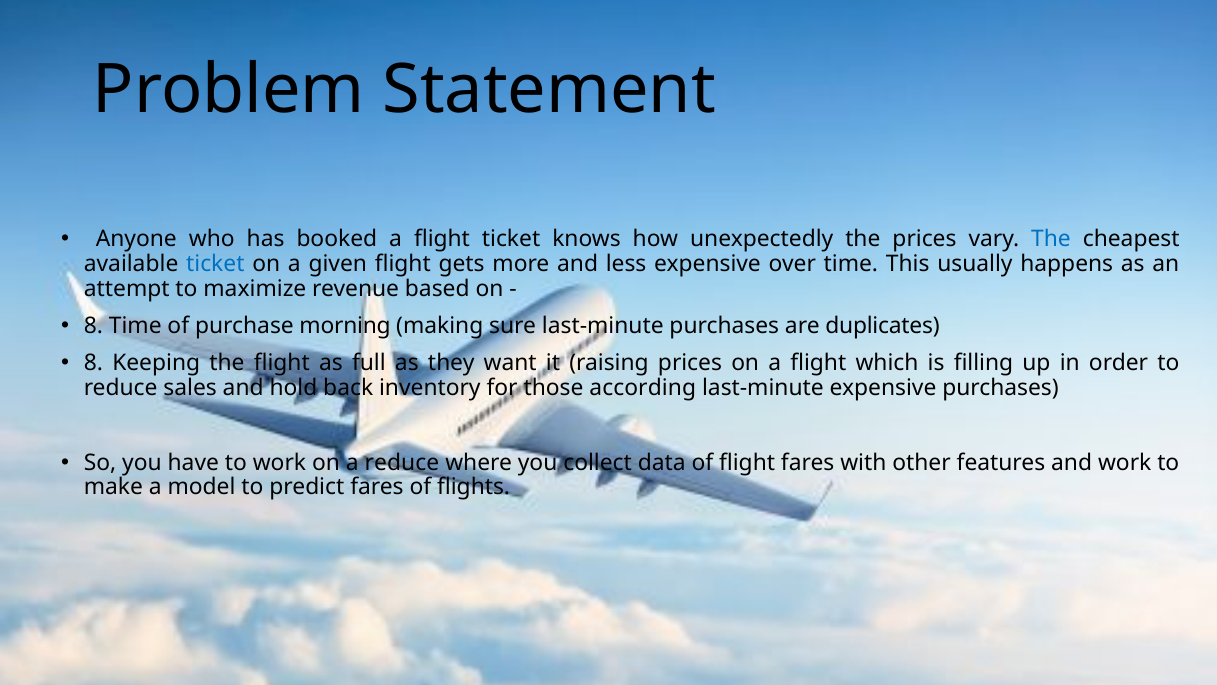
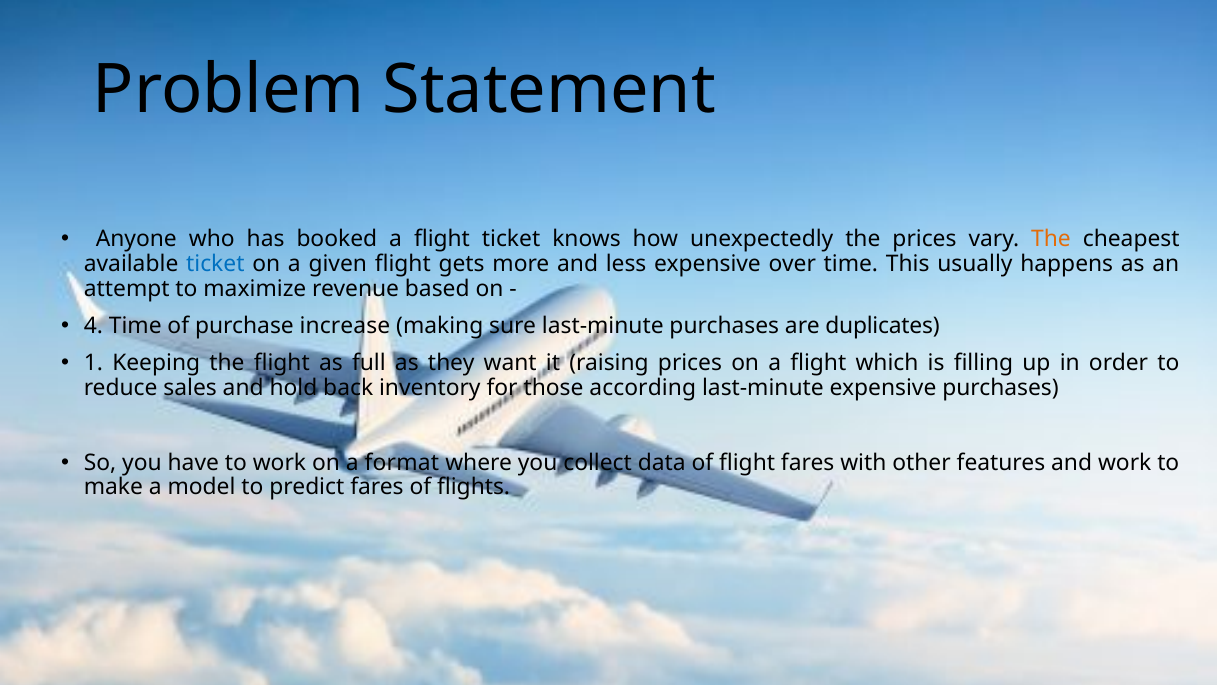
The at (1051, 239) colour: blue -> orange
8 at (93, 326): 8 -> 4
morning: morning -> increase
8 at (93, 363): 8 -> 1
a reduce: reduce -> format
